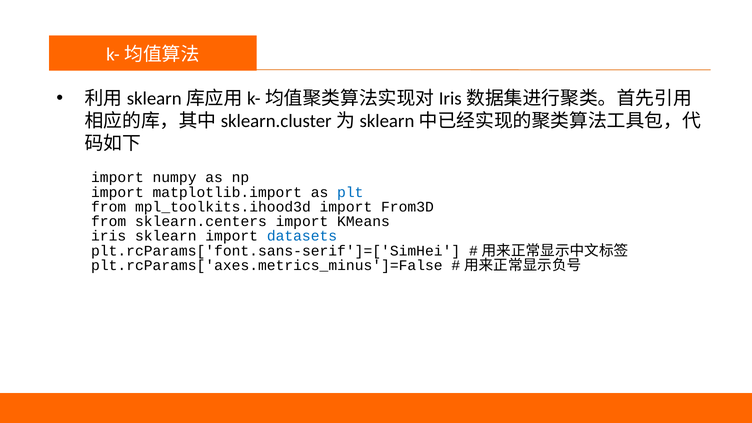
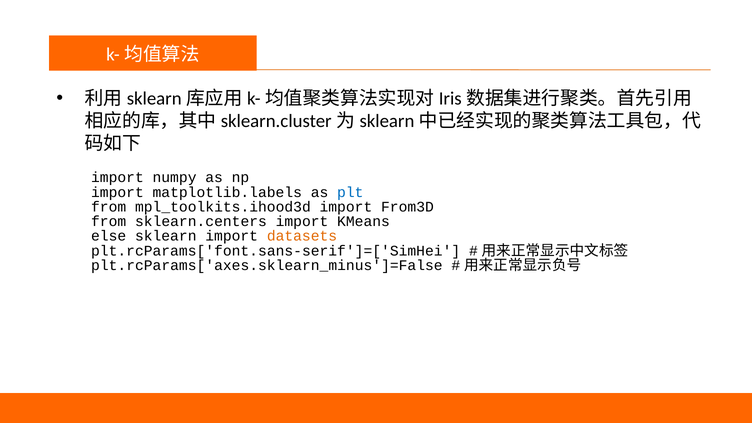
matplotlib.import: matplotlib.import -> matplotlib.labels
iris: iris -> else
datasets colour: blue -> orange
plt.rcParams['axes.metrics_minus']=False: plt.rcParams['axes.metrics_minus']=False -> plt.rcParams['axes.sklearn_minus']=False
